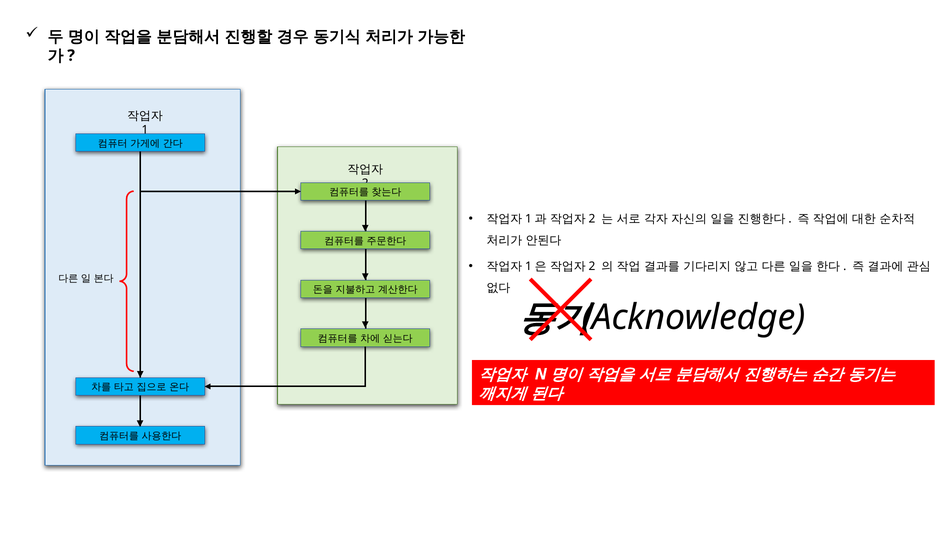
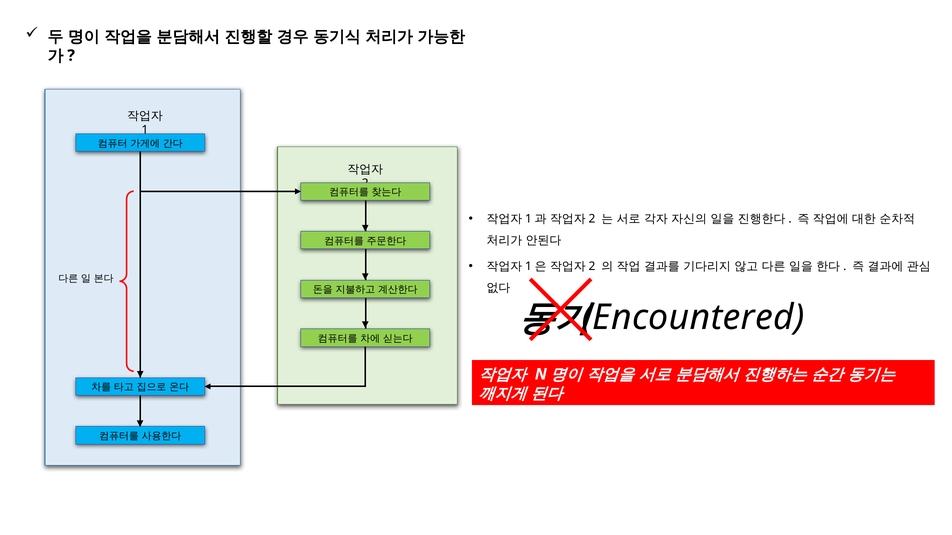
Acknowledge: Acknowledge -> Encountered
